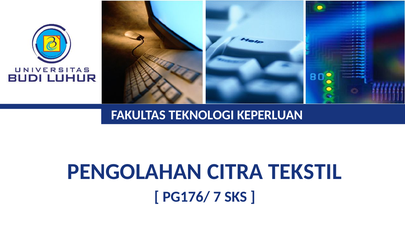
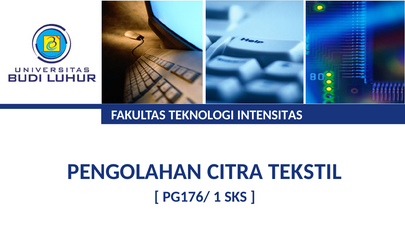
KEPERLUAN: KEPERLUAN -> INTENSITAS
7: 7 -> 1
